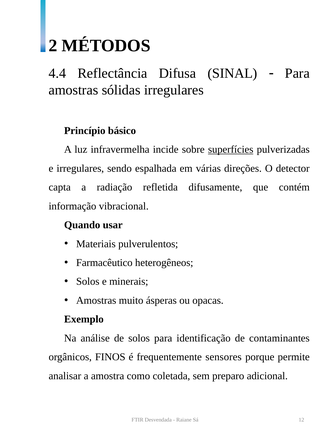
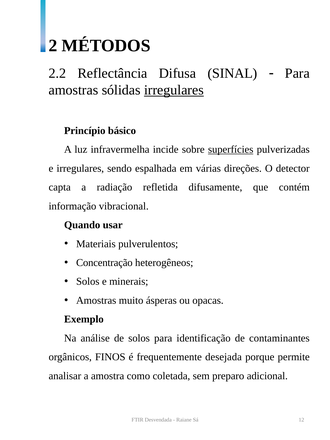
4.4: 4.4 -> 2.2
irregulares at (174, 90) underline: none -> present
Farmacêutico: Farmacêutico -> Concentração
sensores: sensores -> desejada
